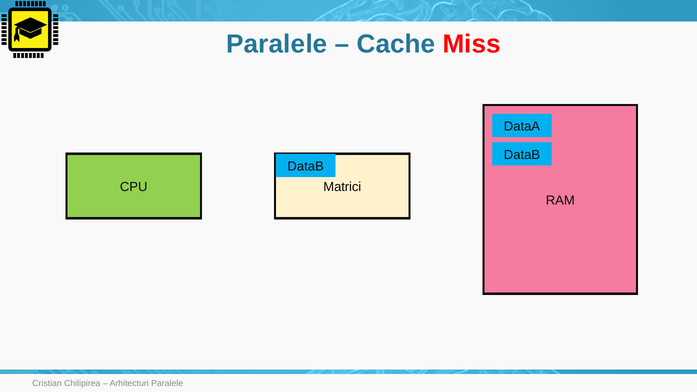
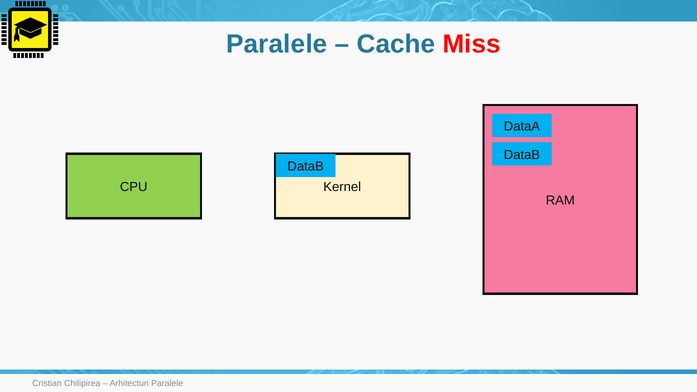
Matrici: Matrici -> Kernel
